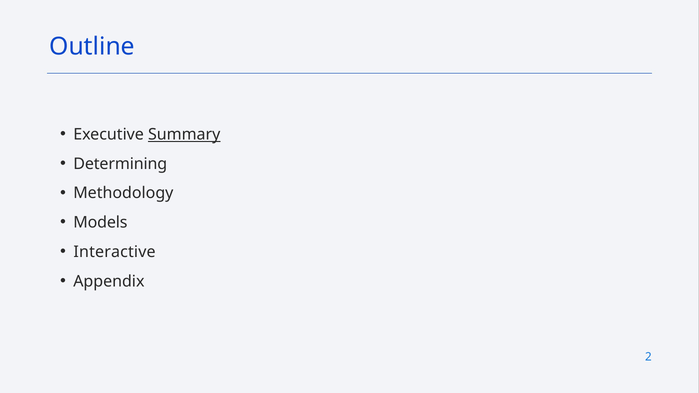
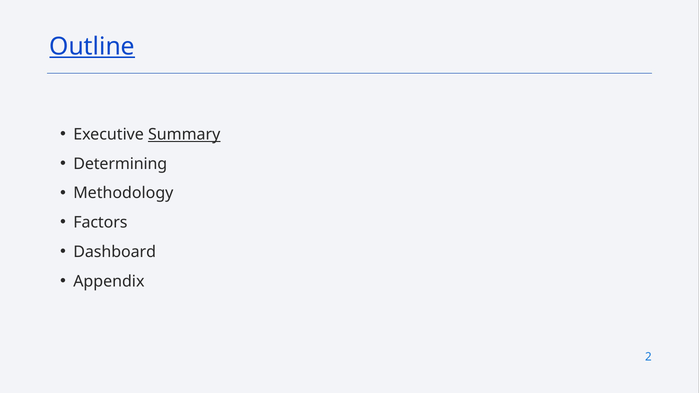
Outline underline: none -> present
Models: Models -> Factors
Interactive: Interactive -> Dashboard
